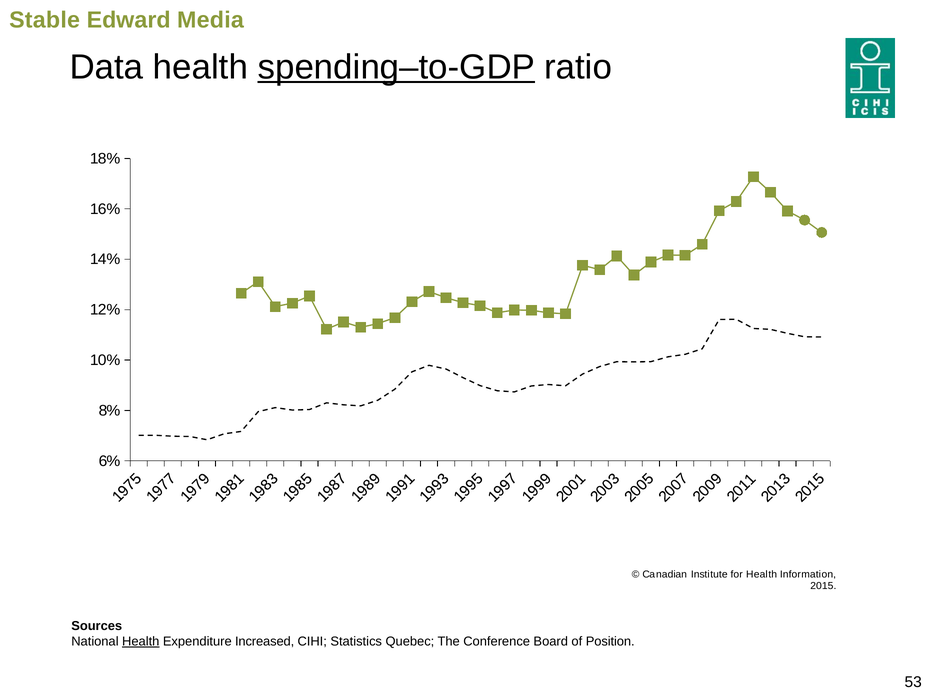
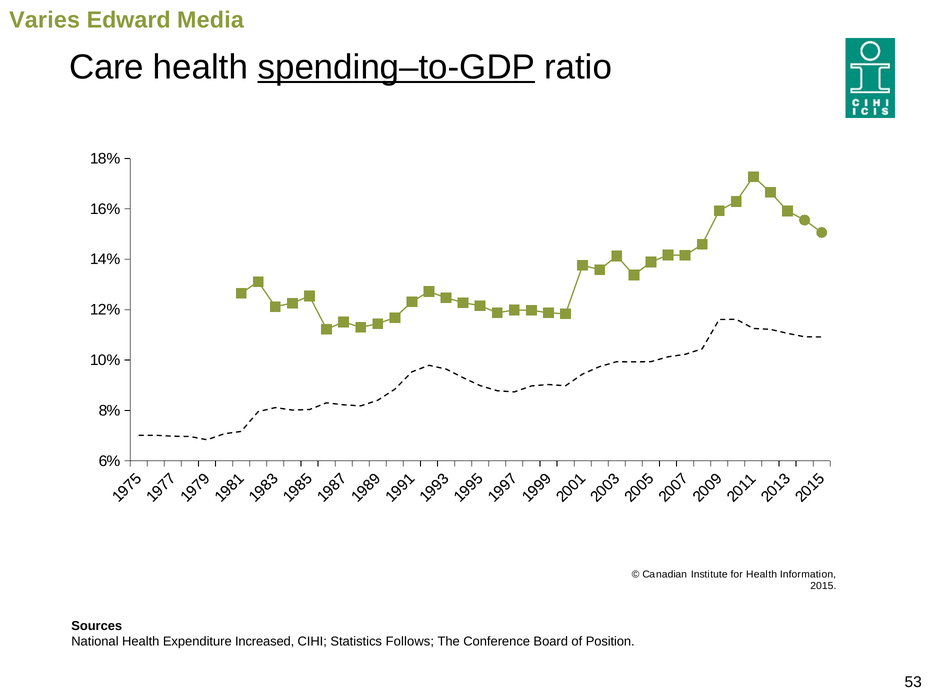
Stable: Stable -> Varies
Data: Data -> Care
Health at (141, 642) underline: present -> none
Quebec: Quebec -> Follows
